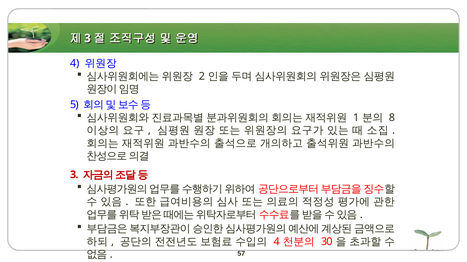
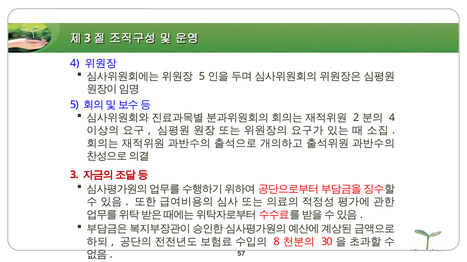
2 at (202, 76): 2 -> 5
1: 1 -> 2
8 at (392, 118): 8 -> 4
4 at (277, 242): 4 -> 8
